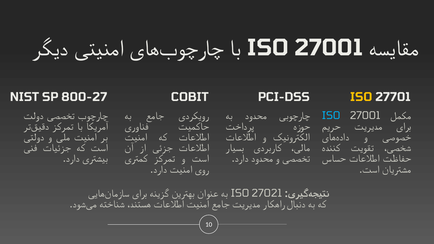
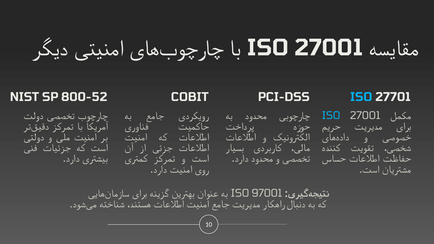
800-27: 800-27 -> 800-52
ISO at (361, 97) colour: yellow -> light blue
27021: 27021 -> 97001
